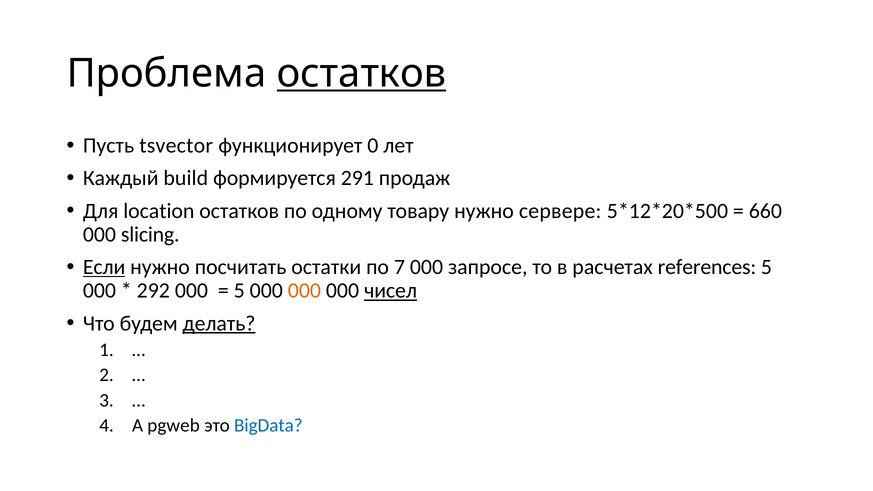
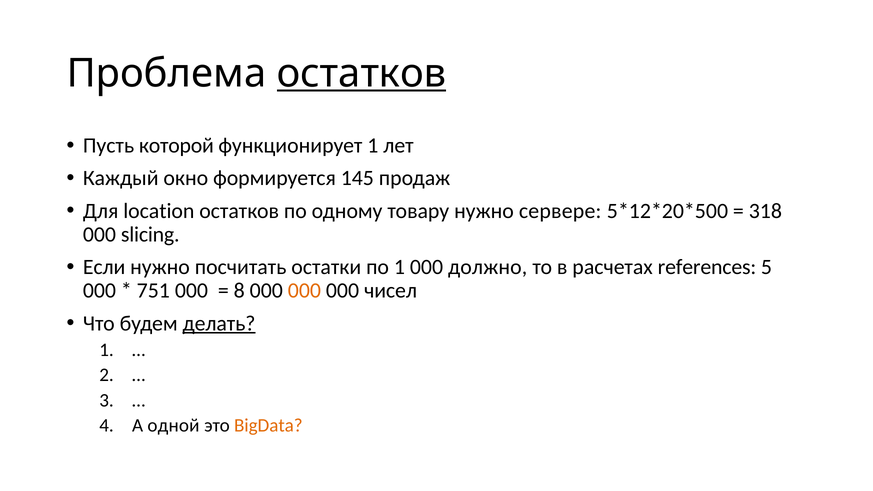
tsvector: tsvector -> которой
функционирует 0: 0 -> 1
build: build -> окно
291: 291 -> 145
660: 660 -> 318
Если underline: present -> none
по 7: 7 -> 1
запросе: запросе -> должно
292: 292 -> 751
5 at (239, 291): 5 -> 8
чисел underline: present -> none
pgweb: pgweb -> одной
BigData colour: blue -> orange
